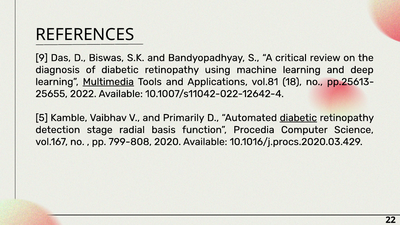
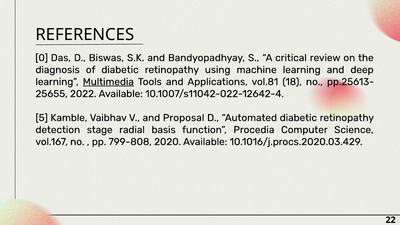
9: 9 -> 0
Primarily: Primarily -> Proposal
diabetic at (298, 118) underline: present -> none
